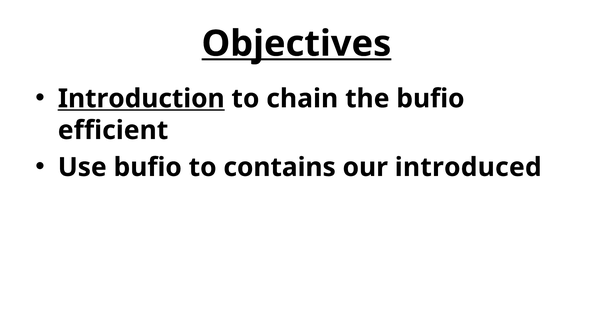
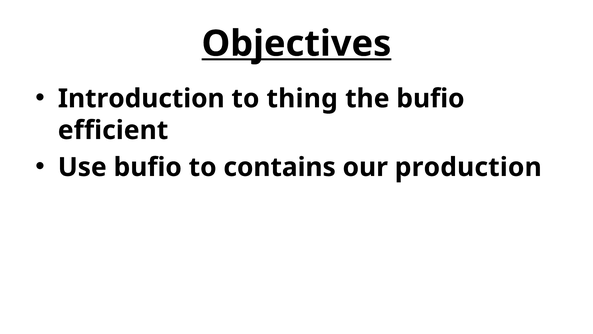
Introduction underline: present -> none
chain: chain -> thing
introduced: introduced -> production
